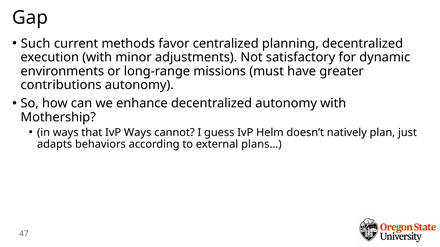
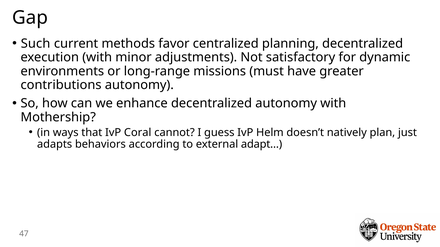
IvP Ways: Ways -> Coral
plans…: plans… -> adapt…
